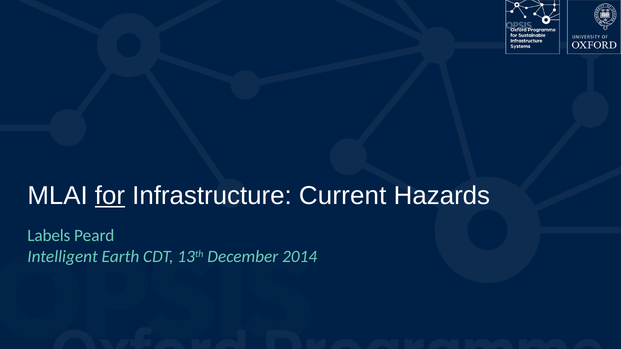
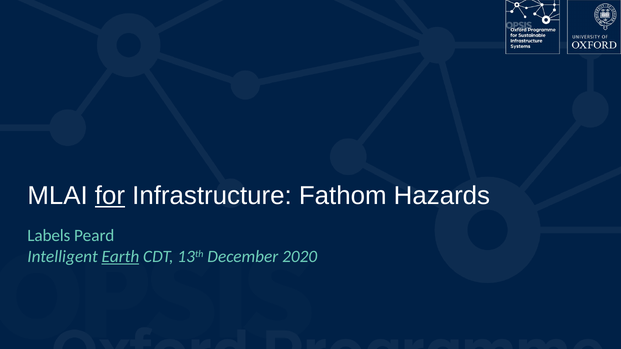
Current: Current -> Fathom
Earth underline: none -> present
2014: 2014 -> 2020
